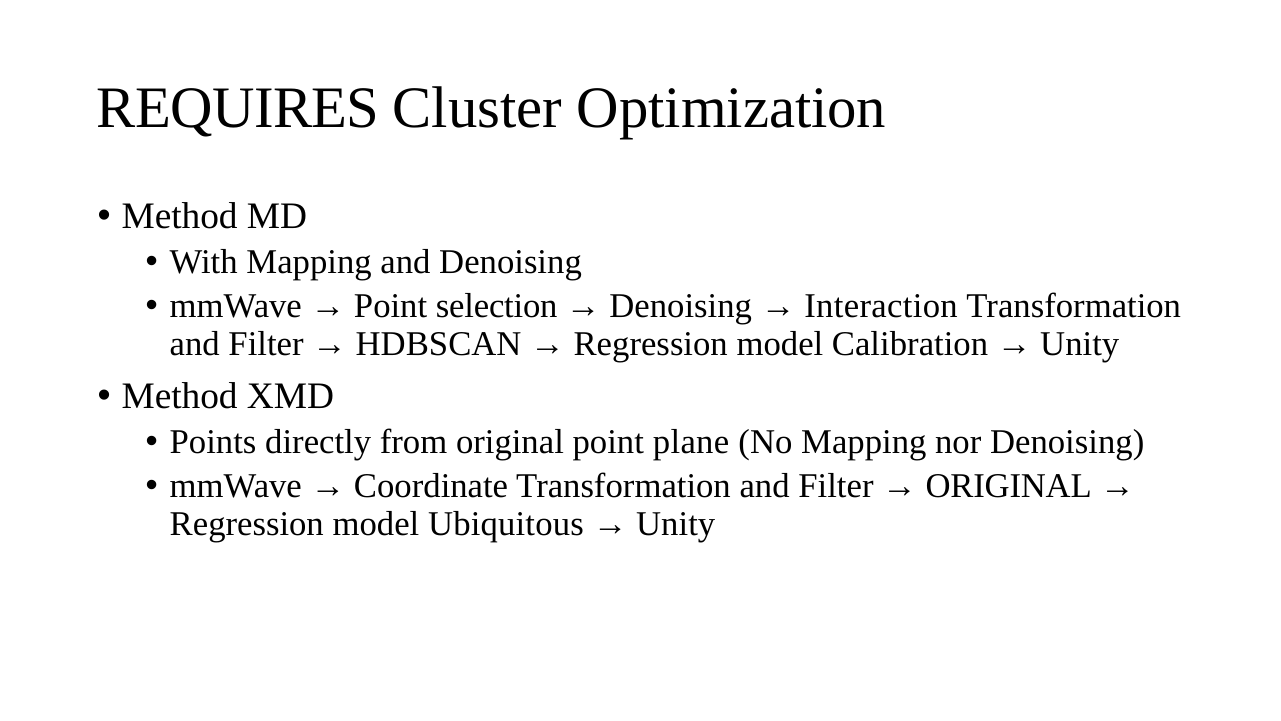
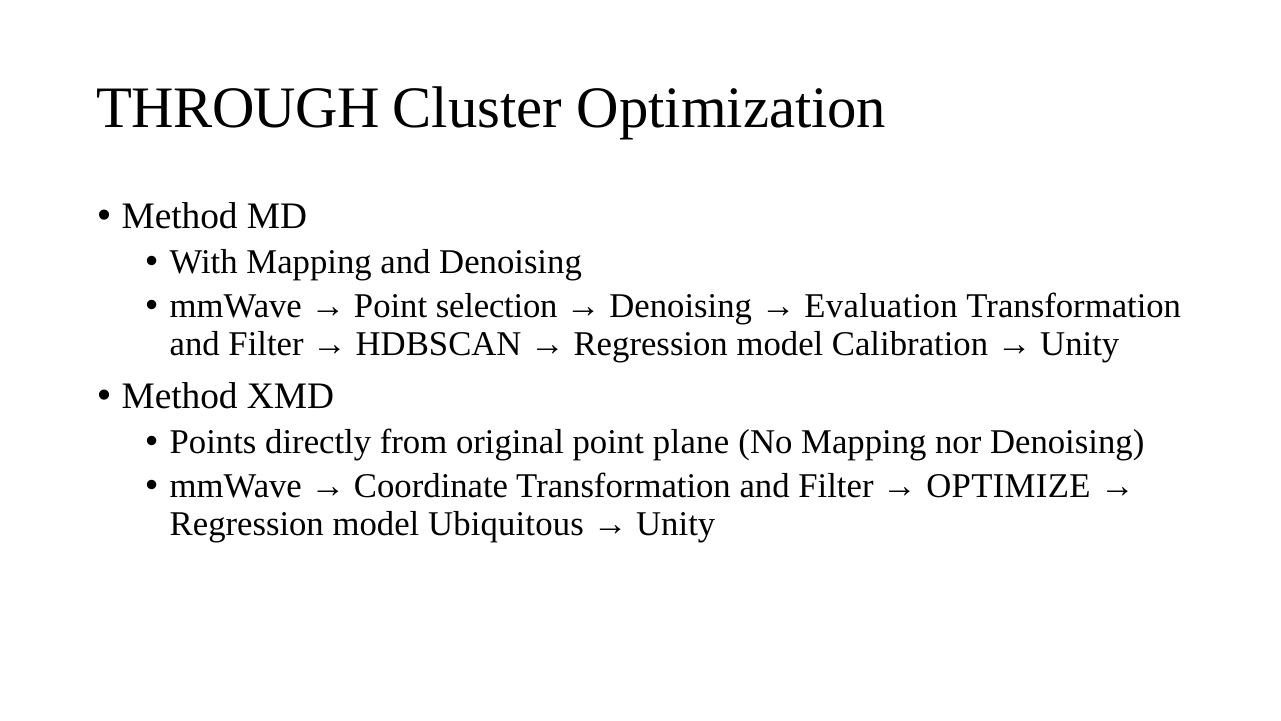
REQUIRES: REQUIRES -> THROUGH
Interaction: Interaction -> Evaluation
ORIGINAL at (1009, 486): ORIGINAL -> OPTIMIZE
